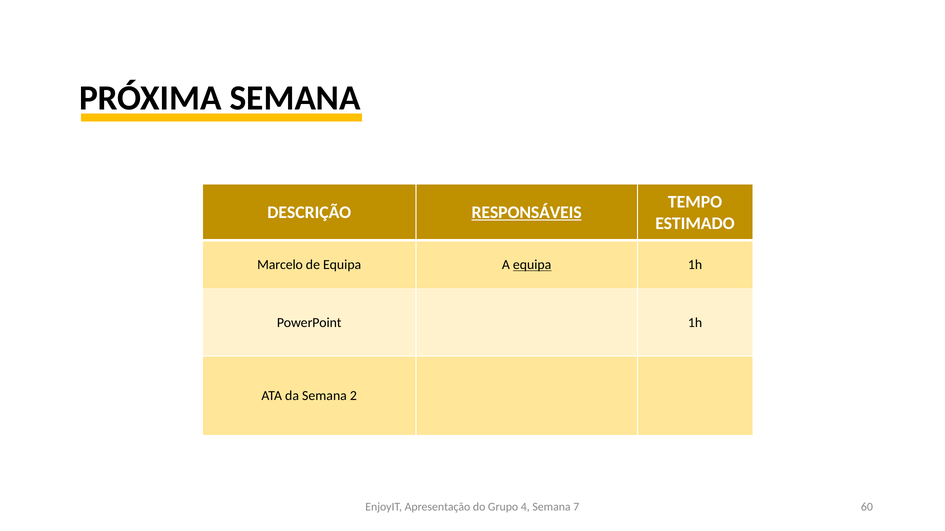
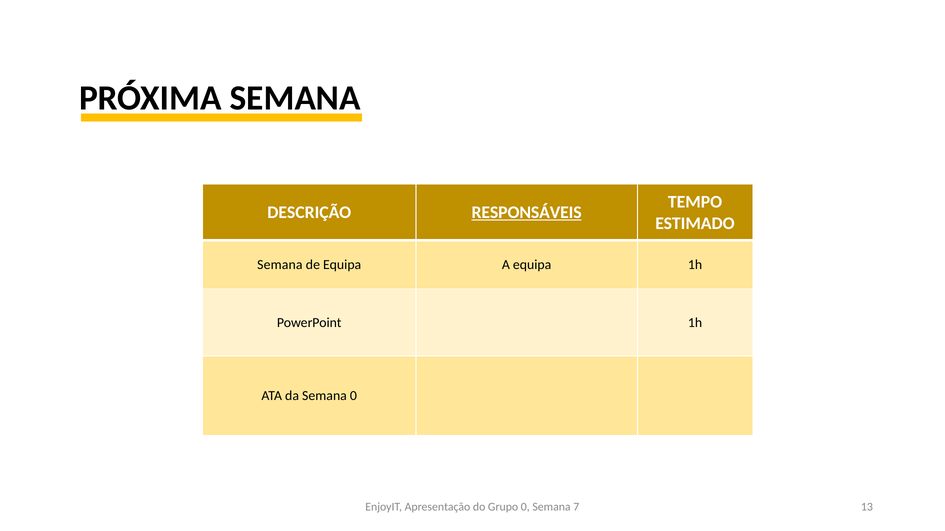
Marcelo at (280, 265): Marcelo -> Semana
equipa at (532, 265) underline: present -> none
Semana 2: 2 -> 0
Grupo 4: 4 -> 0
60: 60 -> 13
